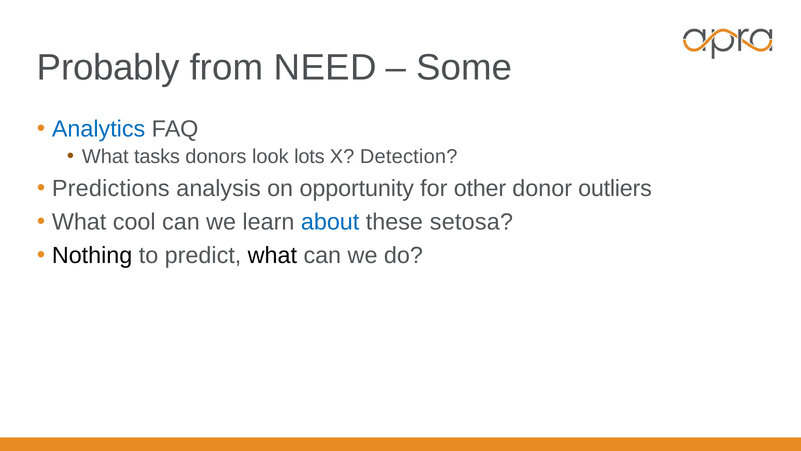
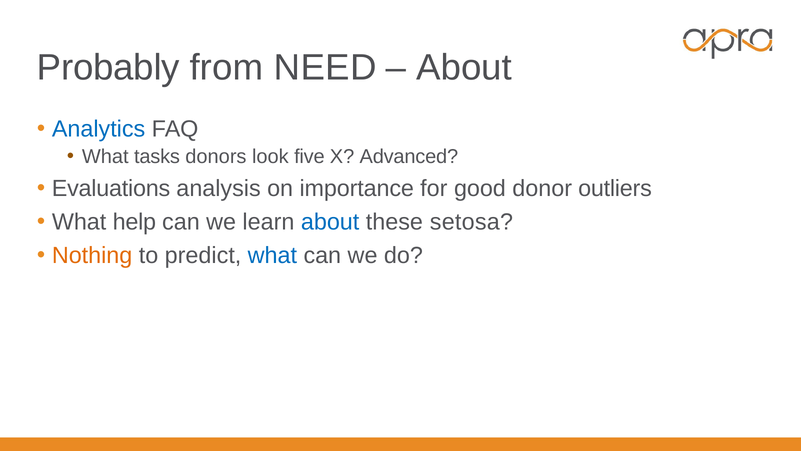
Some at (464, 67): Some -> About
lots: lots -> five
Detection: Detection -> Advanced
Predictions: Predictions -> Evaluations
opportunity: opportunity -> importance
other: other -> good
cool: cool -> help
Nothing colour: black -> orange
what at (272, 255) colour: black -> blue
